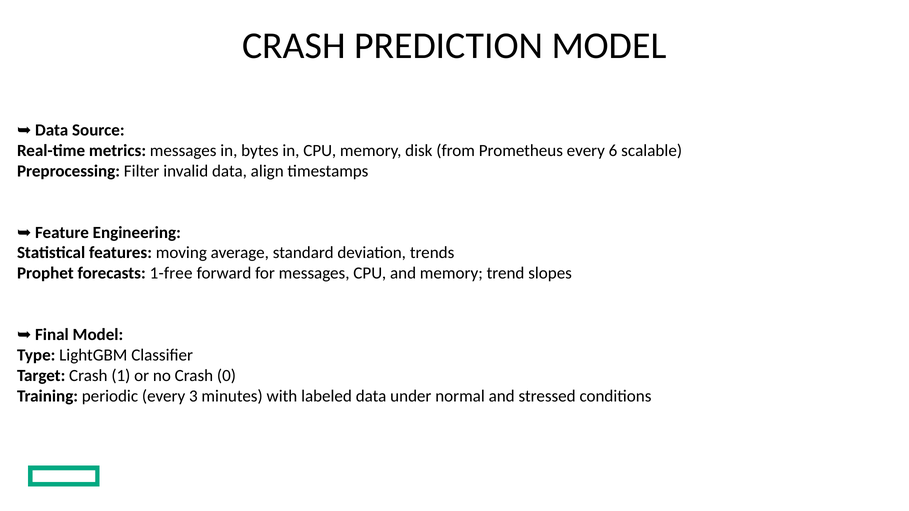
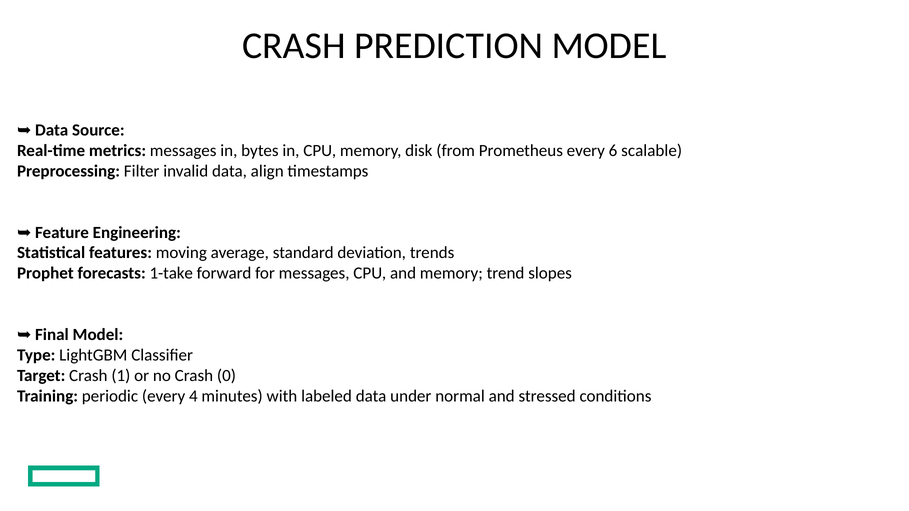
1-free: 1-free -> 1-take
3: 3 -> 4
